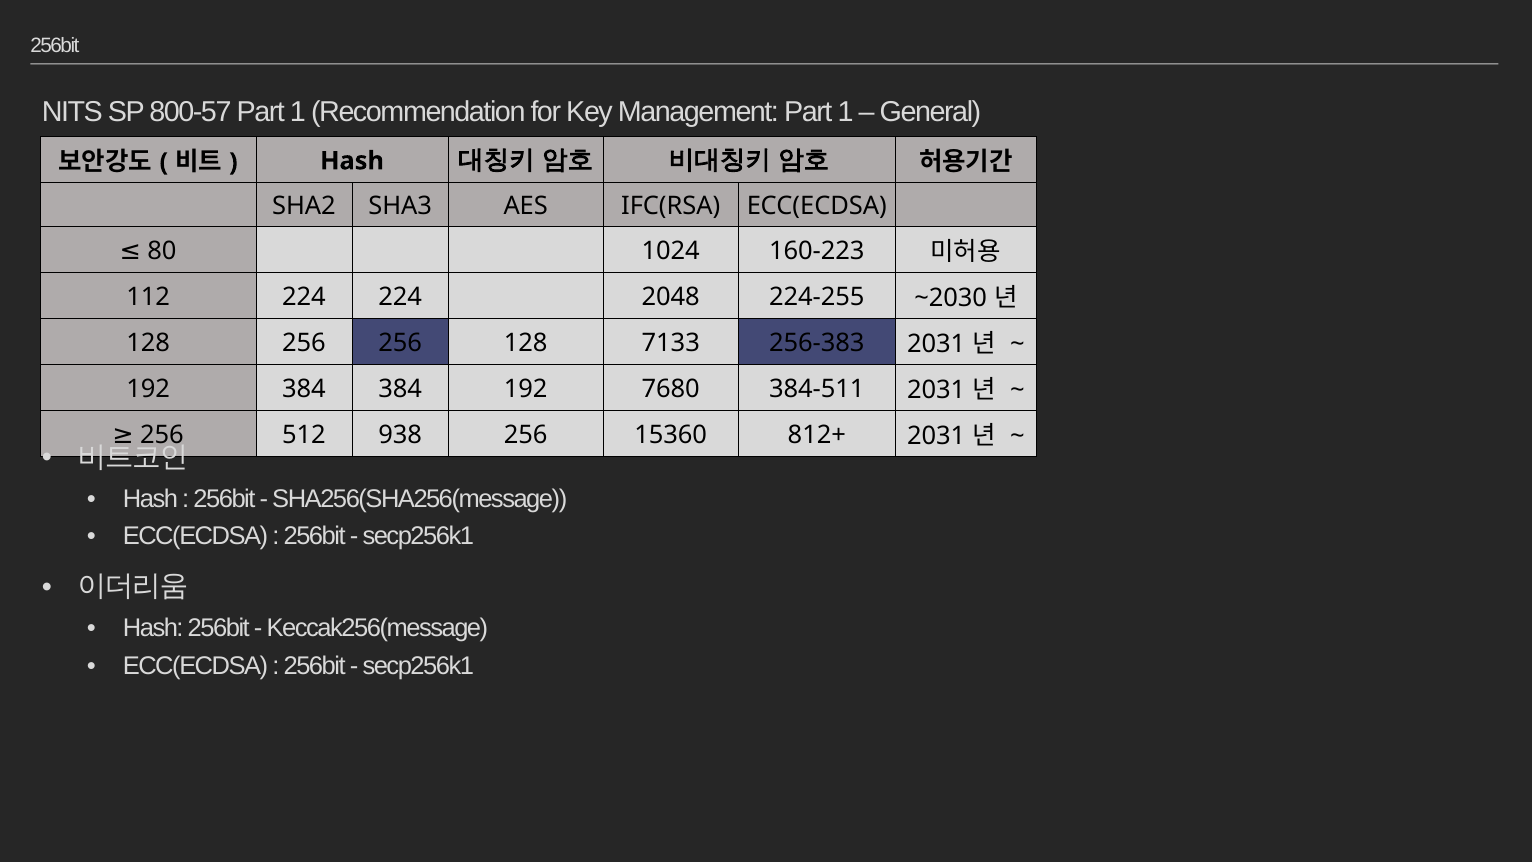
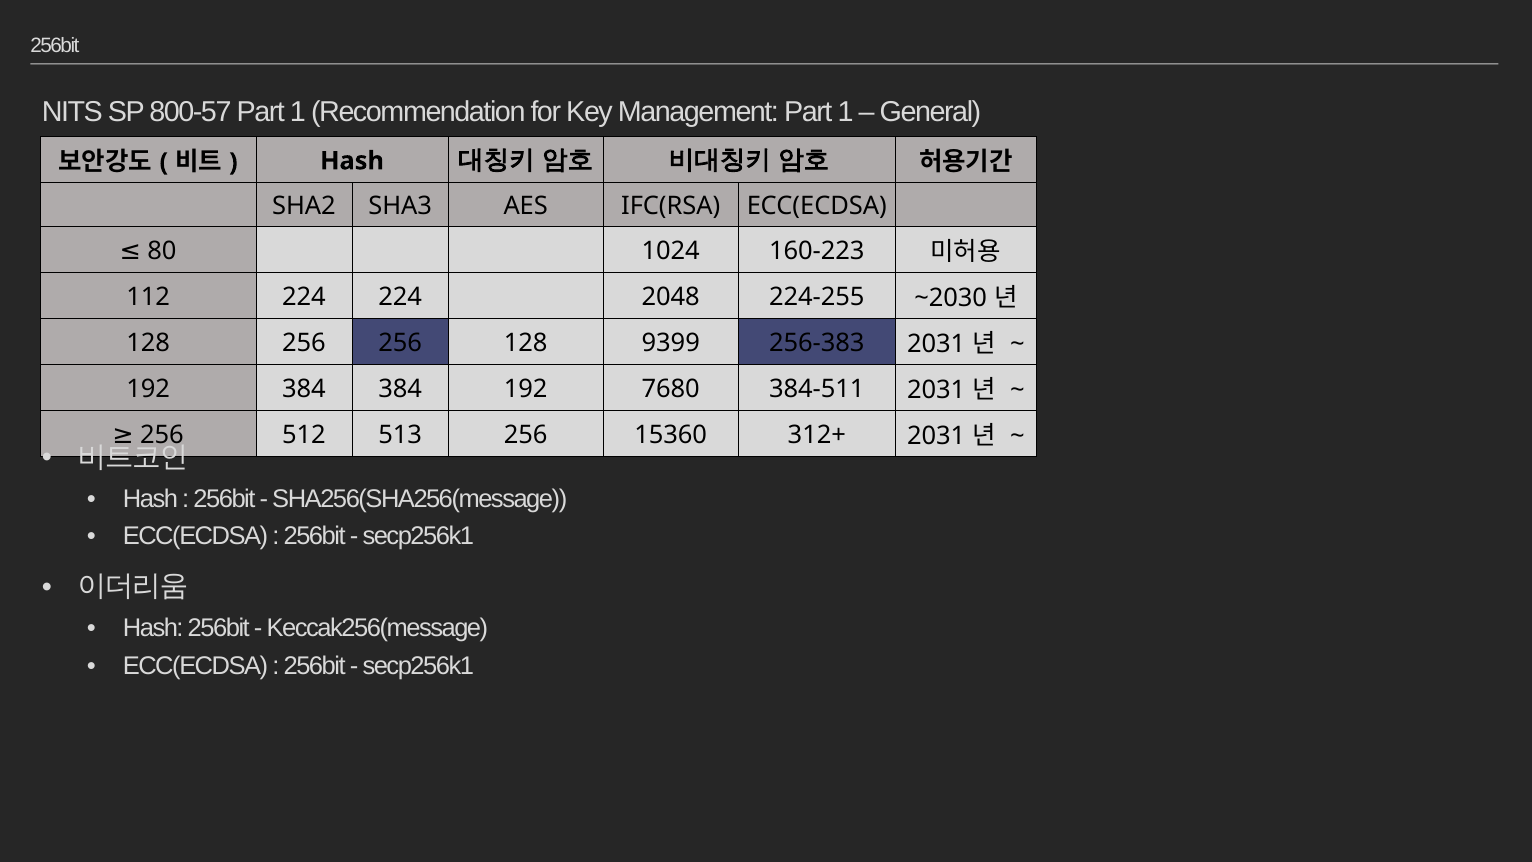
7133: 7133 -> 9399
938: 938 -> 513
812+: 812+ -> 312+
